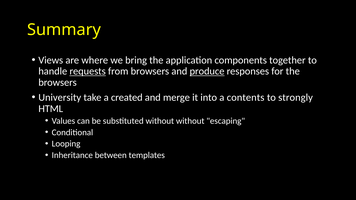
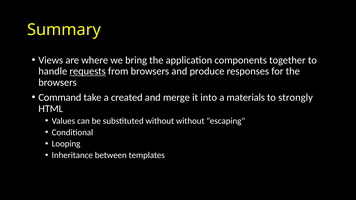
produce underline: present -> none
University: University -> Command
contents: contents -> materials
